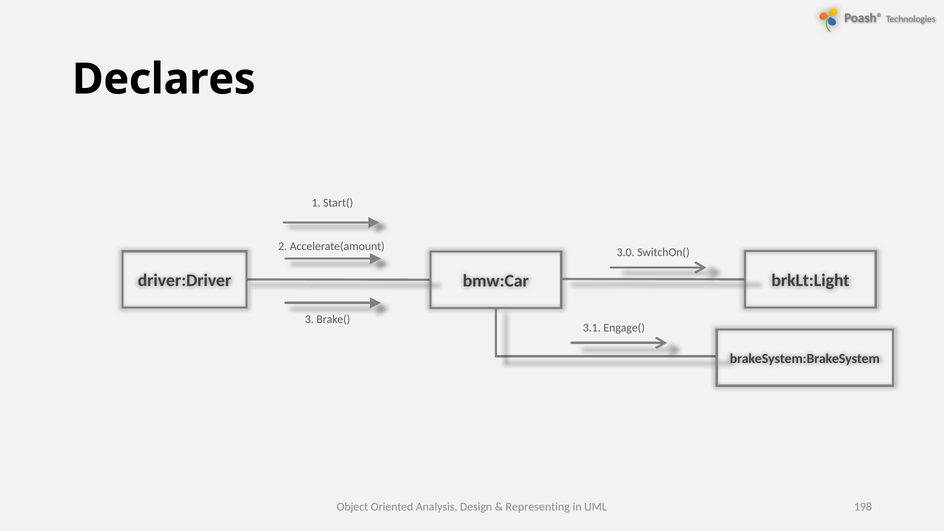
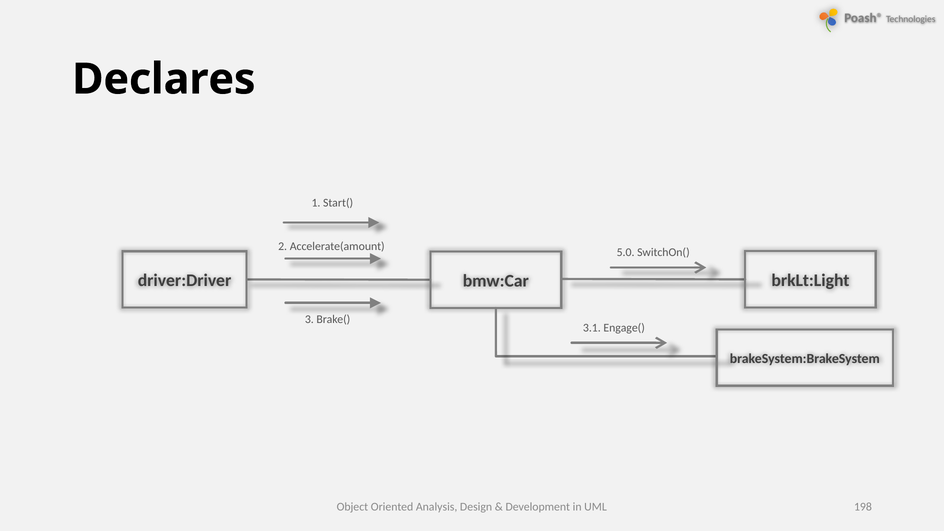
3.0: 3.0 -> 5.0
Representing: Representing -> Development
